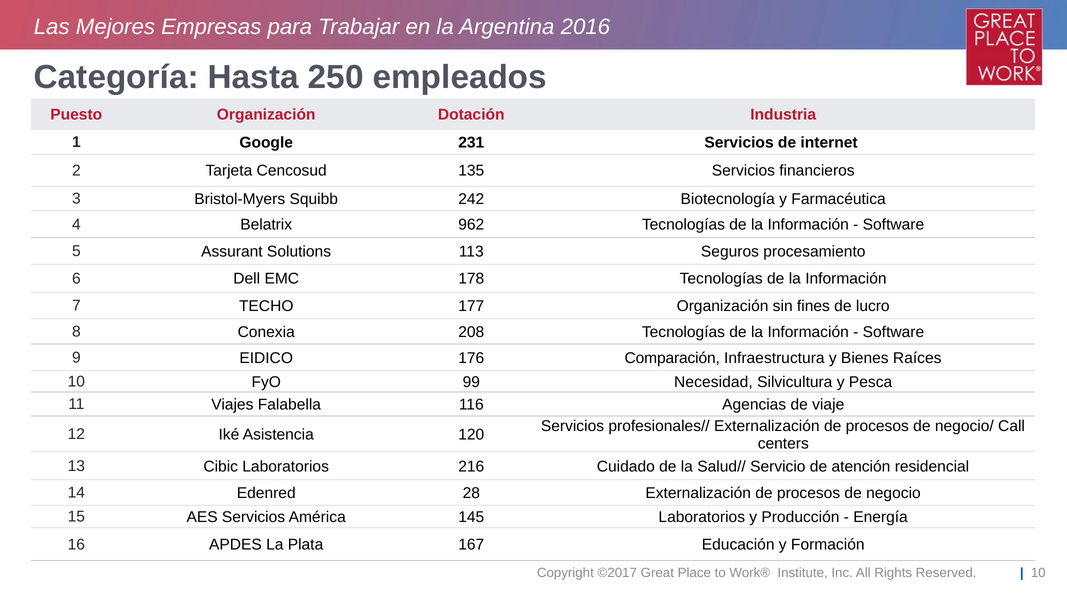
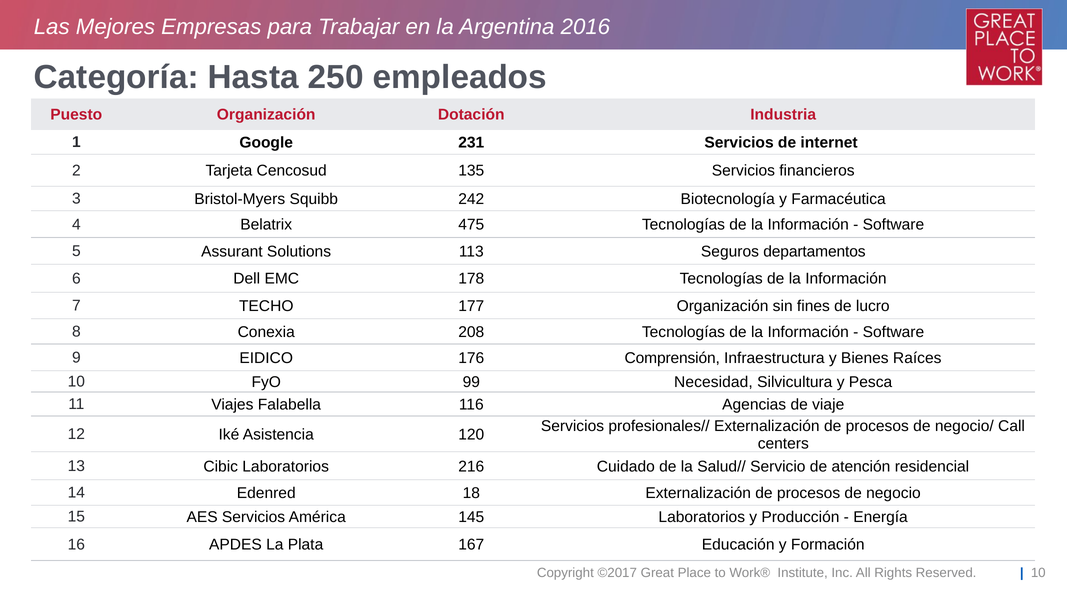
962: 962 -> 475
procesamiento: procesamiento -> departamentos
Comparación: Comparación -> Comprensión
28: 28 -> 18
